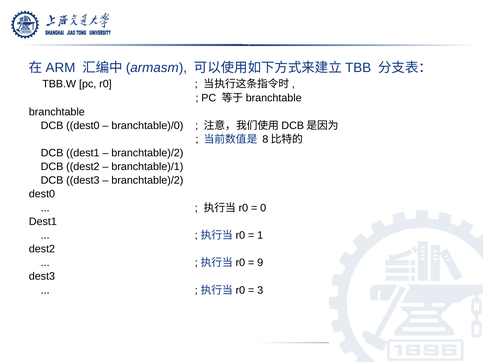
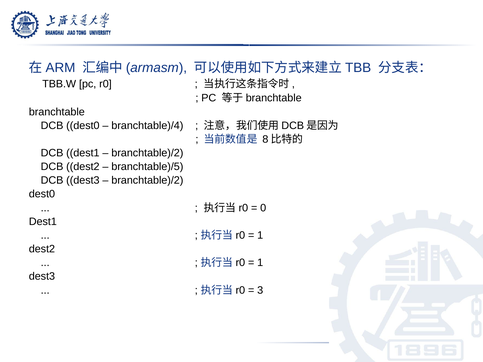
branchtable)/0: branchtable)/0 -> branchtable)/4
branchtable)/1: branchtable)/1 -> branchtable)/5
9 at (260, 263): 9 -> 1
